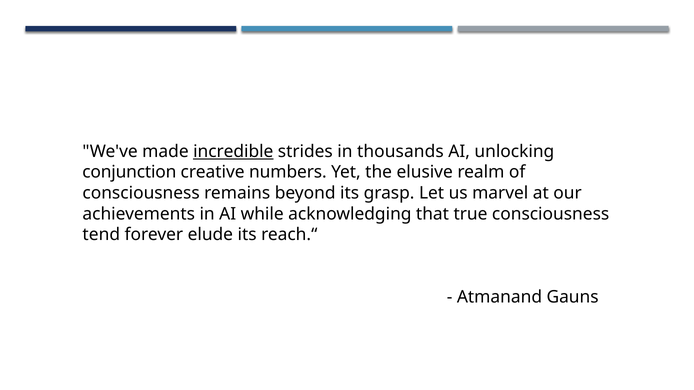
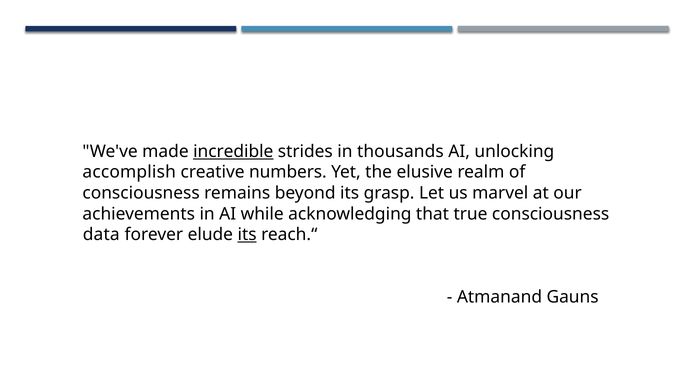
conjunction: conjunction -> accomplish
tend: tend -> data
its at (247, 235) underline: none -> present
